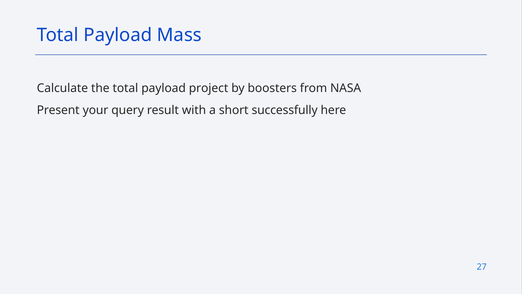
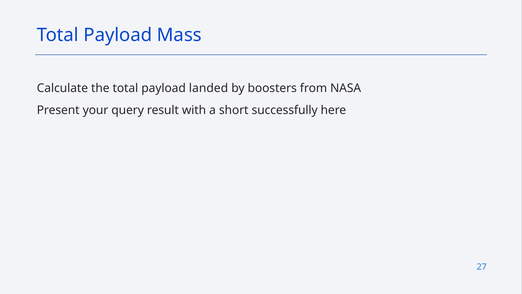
project: project -> landed
